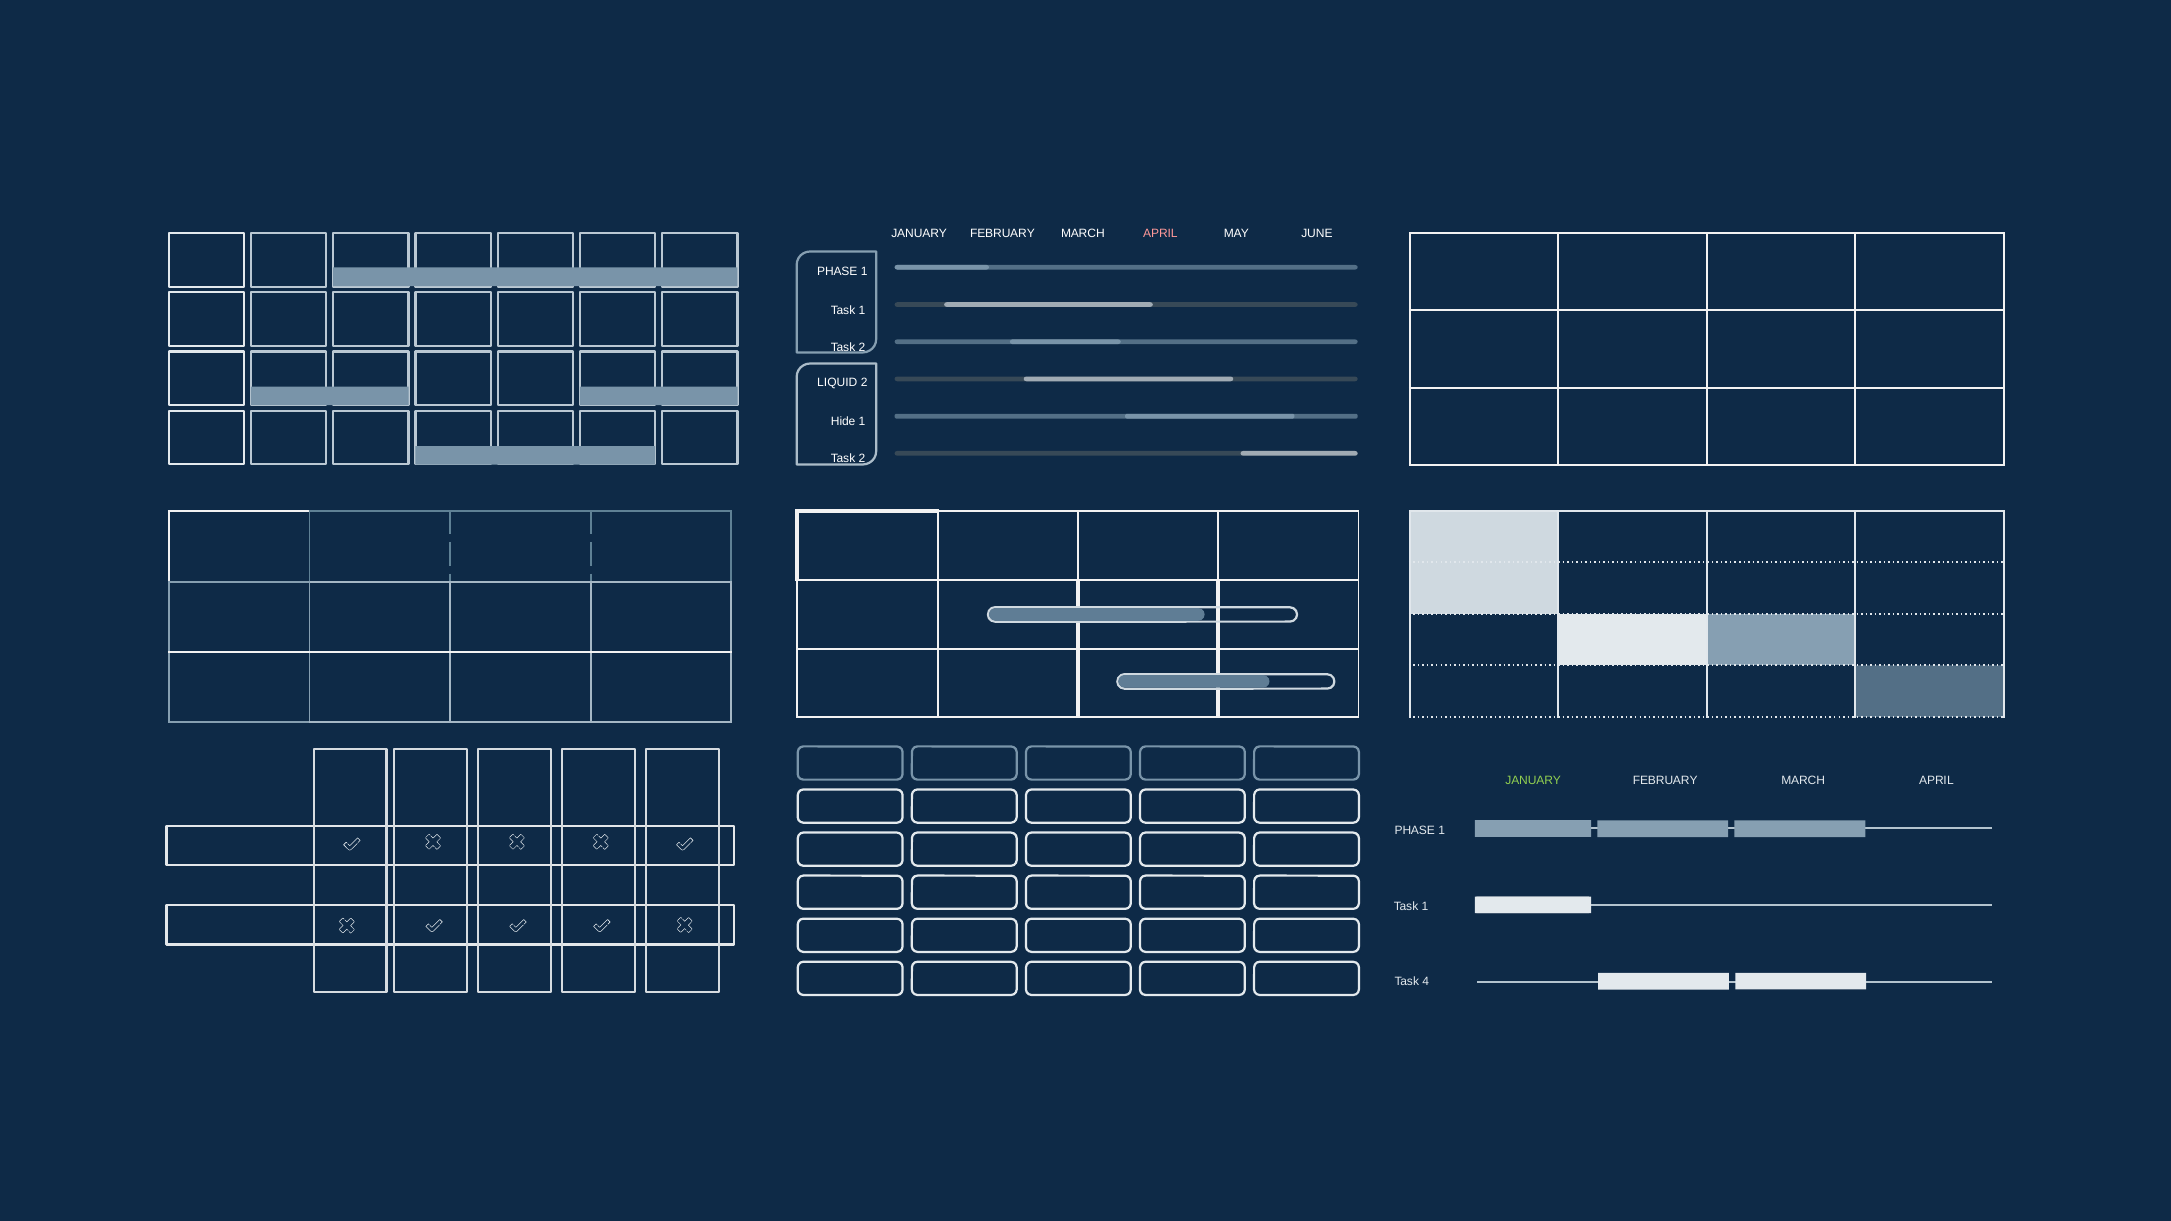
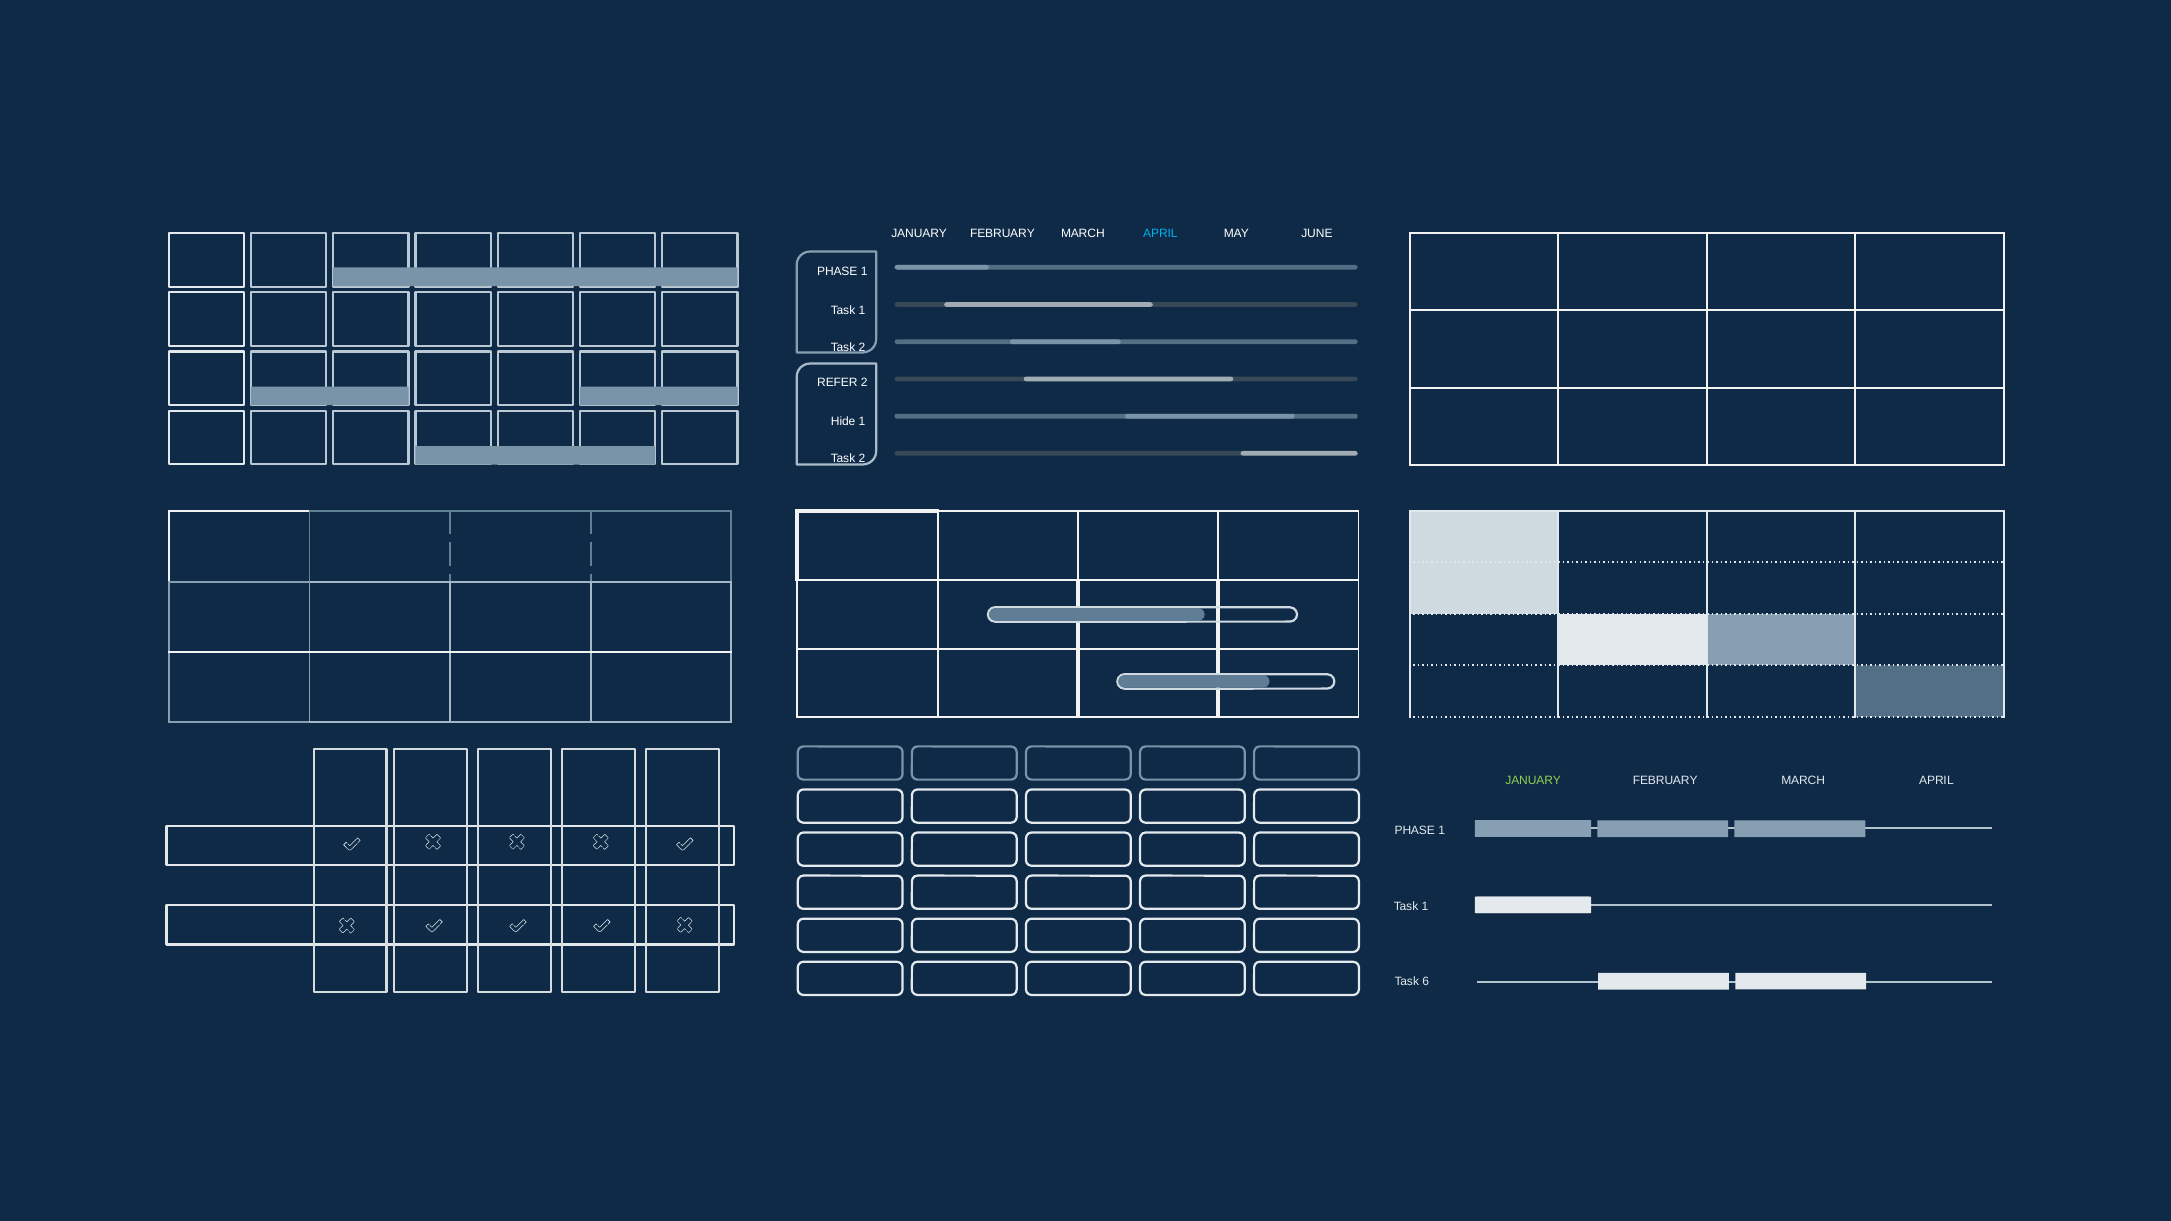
APRIL at (1160, 234) colour: pink -> light blue
LIQUID: LIQUID -> REFER
4: 4 -> 6
